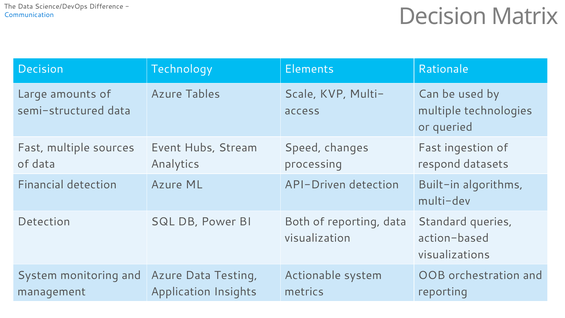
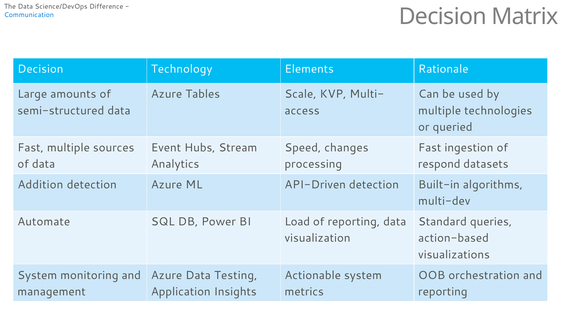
Financial: Financial -> Addition
Detection at (44, 222): Detection -> Automate
Both: Both -> Load
